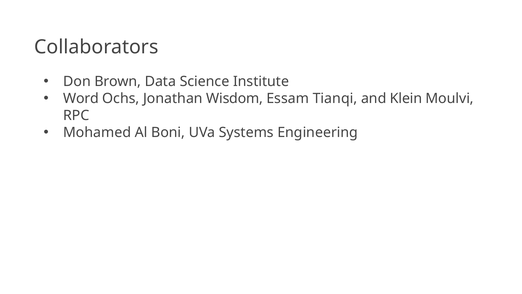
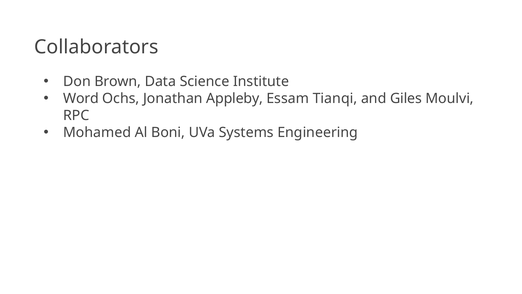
Wisdom: Wisdom -> Appleby
Klein: Klein -> Giles
